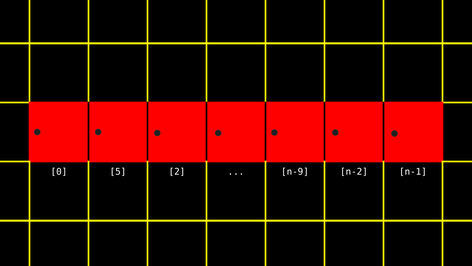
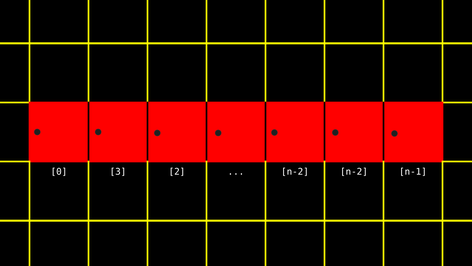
5: 5 -> 3
n-9 at (295, 171): n-9 -> n-2
